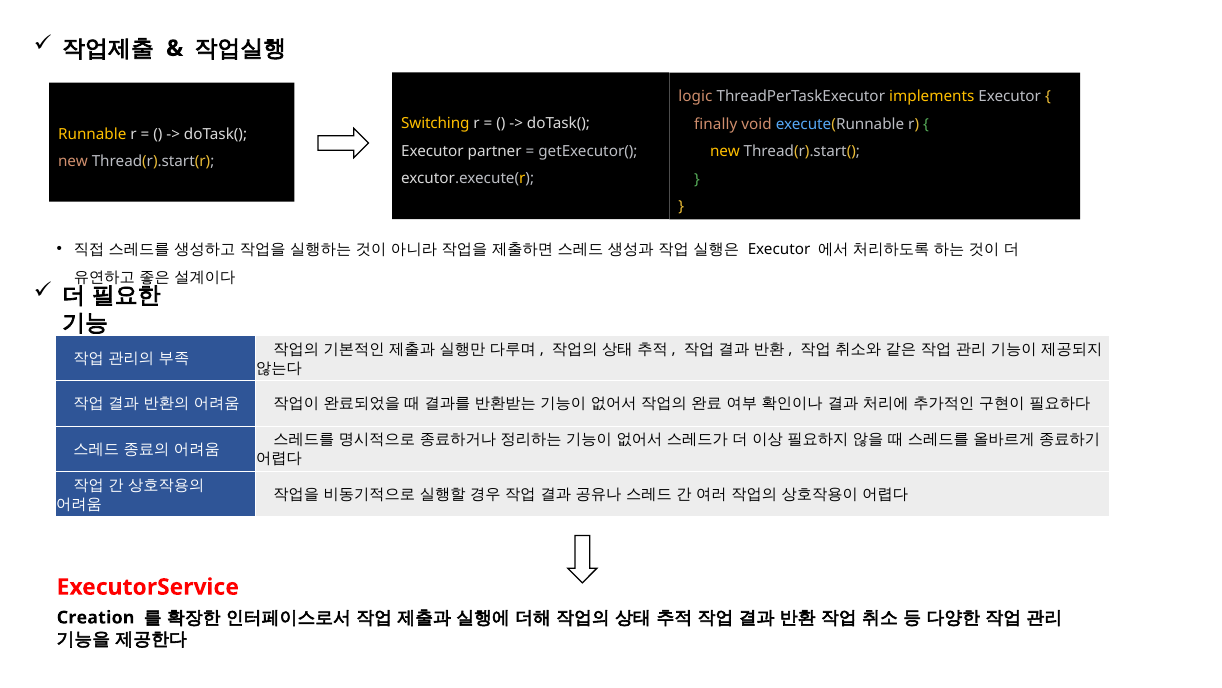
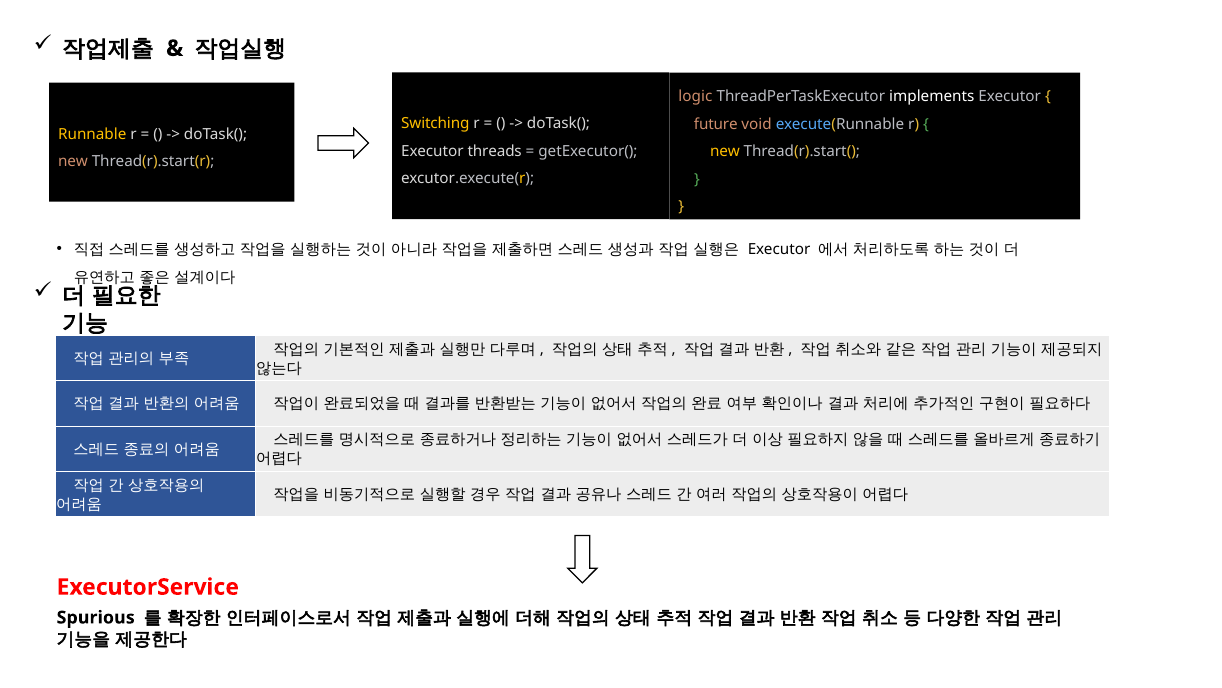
implements colour: yellow -> white
finally: finally -> future
partner: partner -> threads
Creation: Creation -> Spurious
